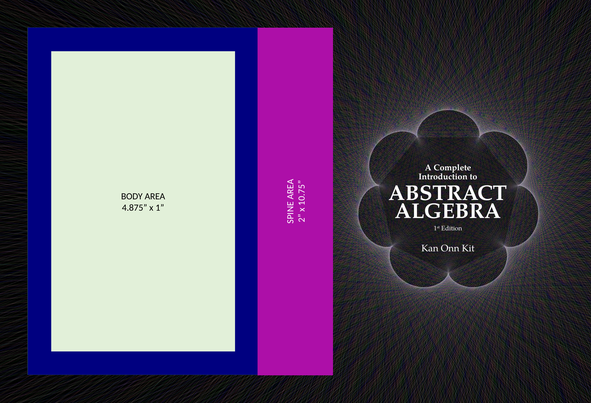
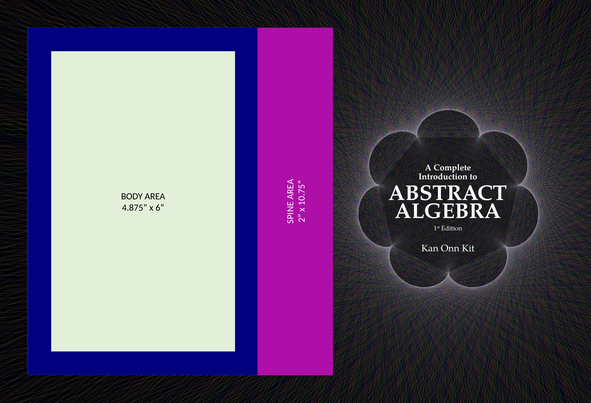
1 at (160, 208): 1 -> 6
